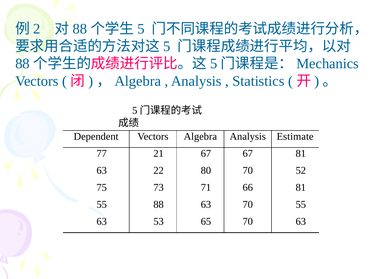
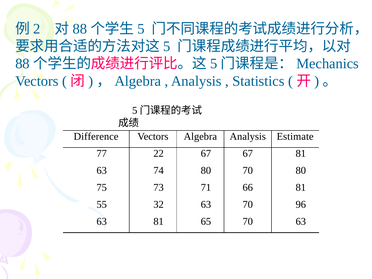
Dependent: Dependent -> Difference
21: 21 -> 22
22: 22 -> 74
70 52: 52 -> 80
55 88: 88 -> 32
70 55: 55 -> 96
63 53: 53 -> 81
